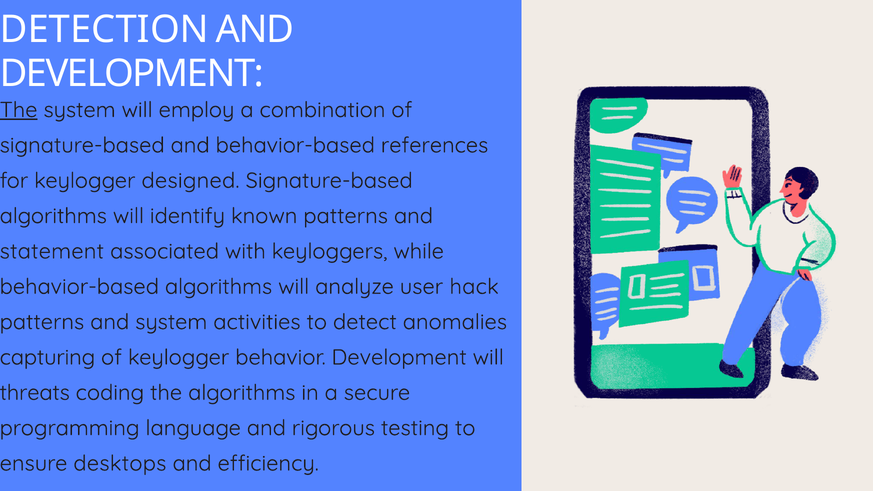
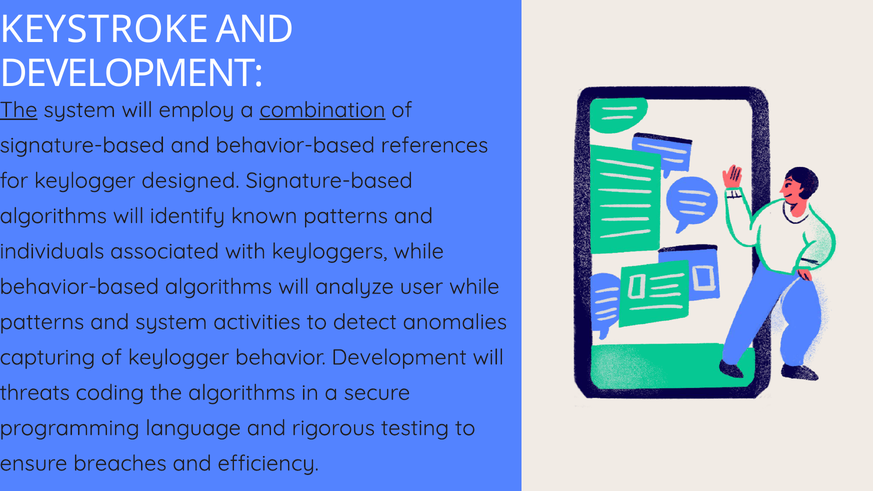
DETECTION: DETECTION -> KEYSTROKE
combination underline: none -> present
statement: statement -> individuals
user hack: hack -> while
desktops: desktops -> breaches
